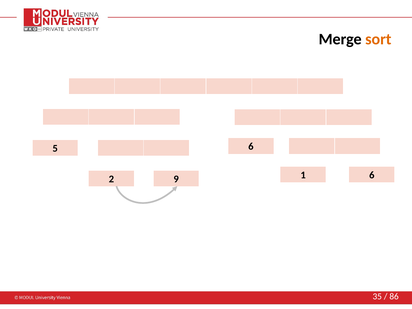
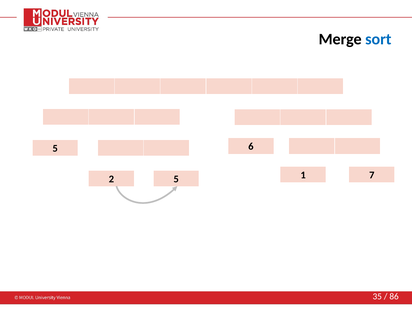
sort colour: orange -> blue
1 6: 6 -> 7
2 9: 9 -> 5
